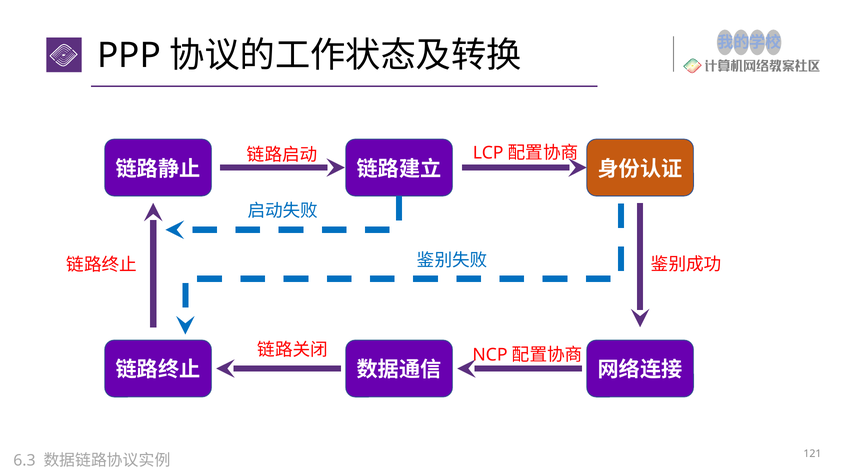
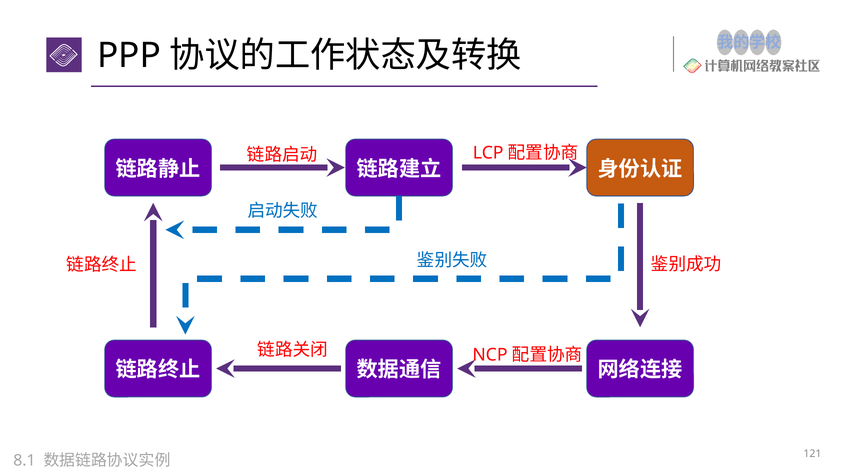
6.3: 6.3 -> 8.1
